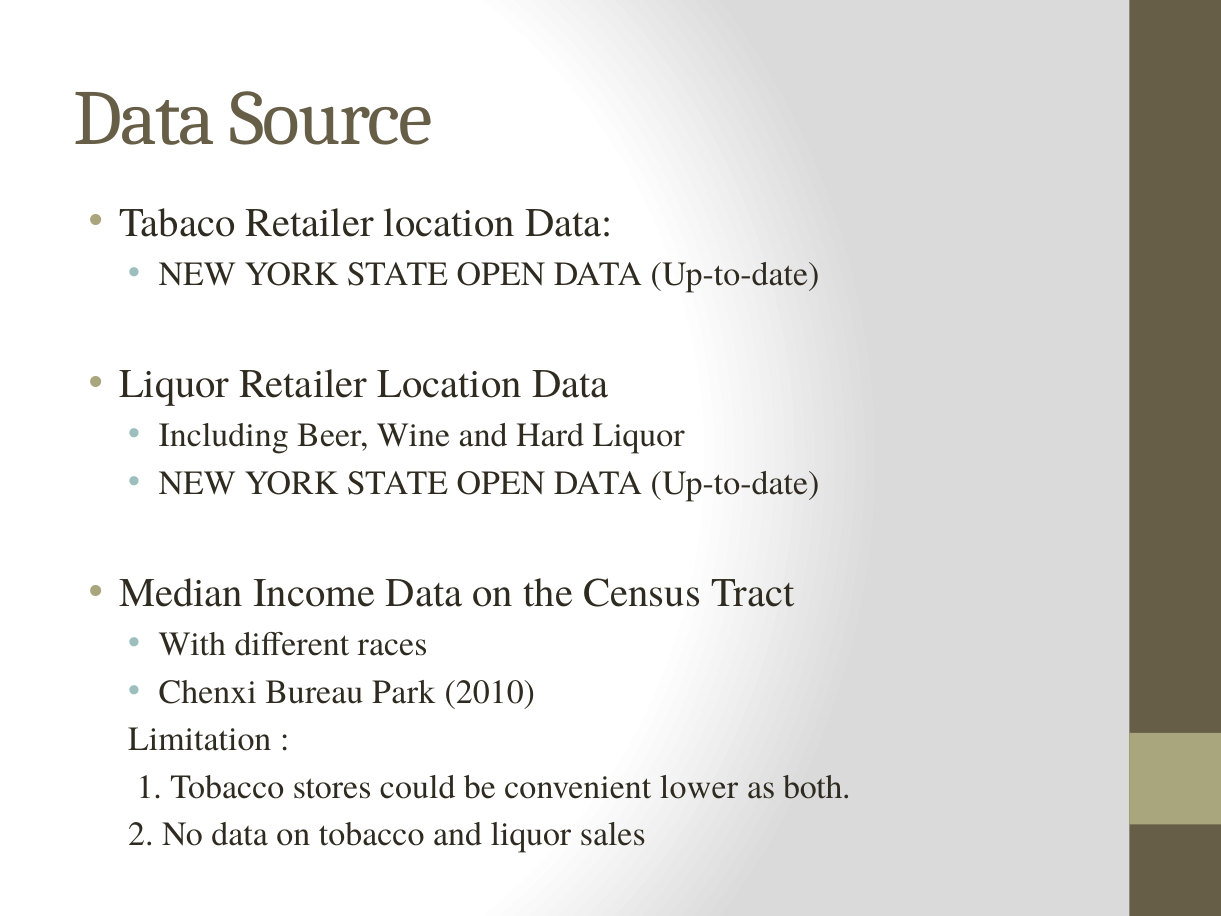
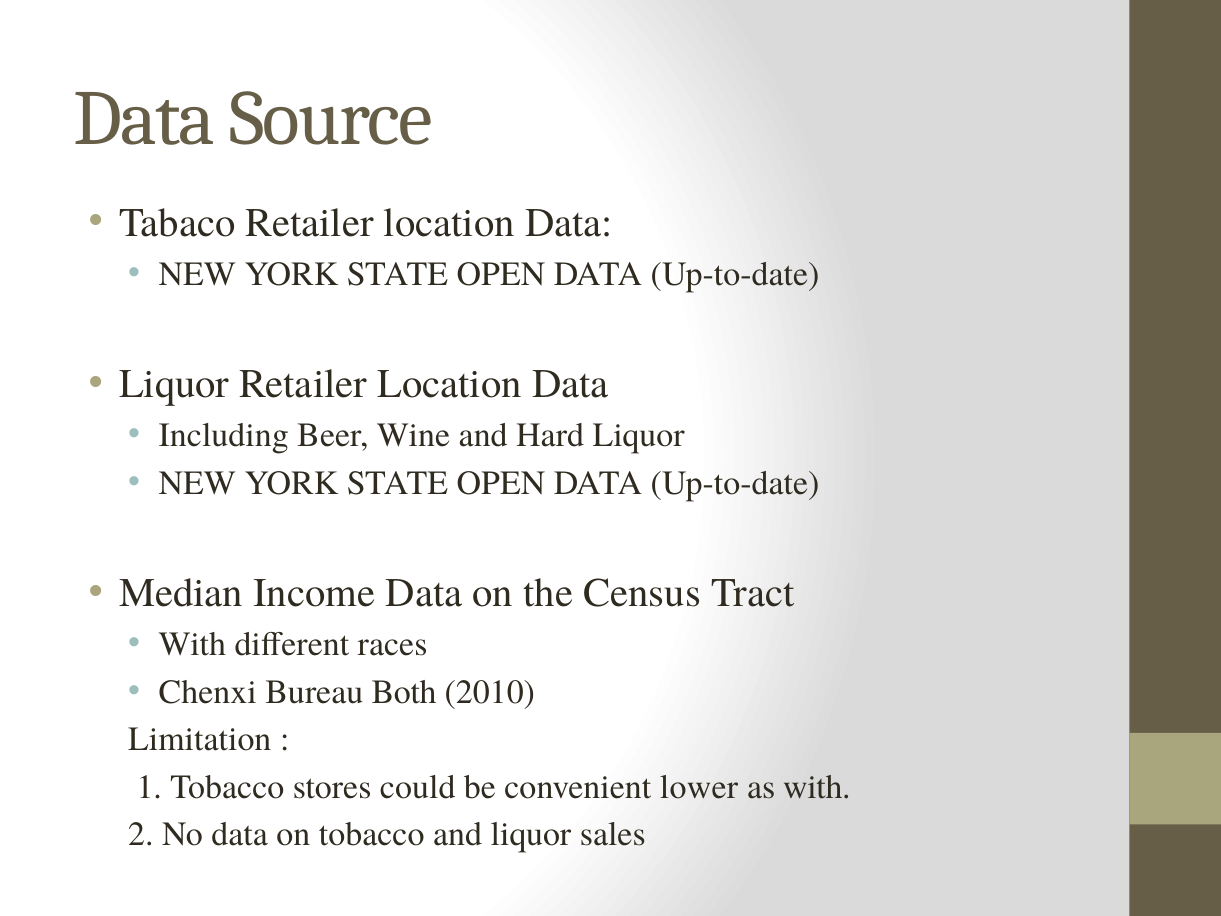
Park: Park -> Both
as both: both -> with
